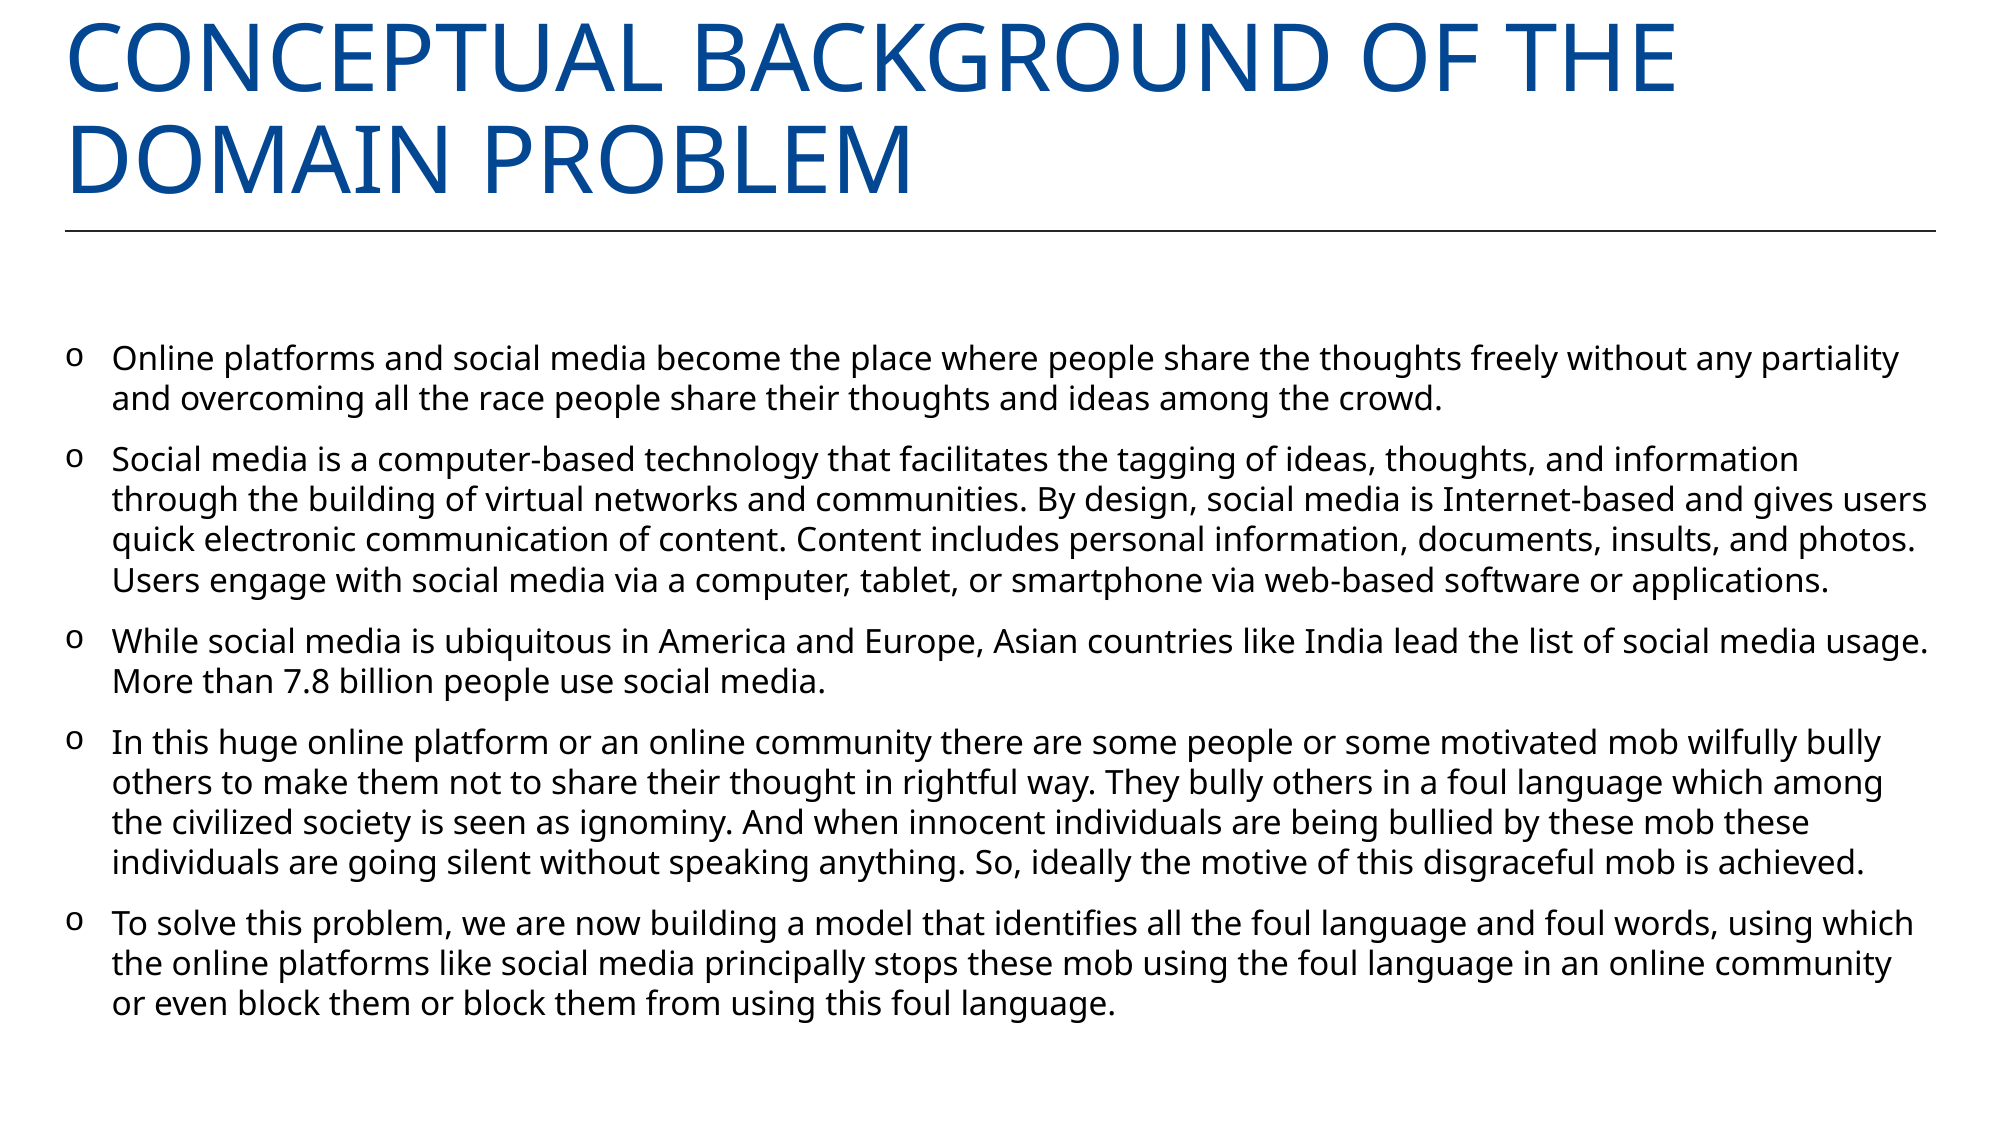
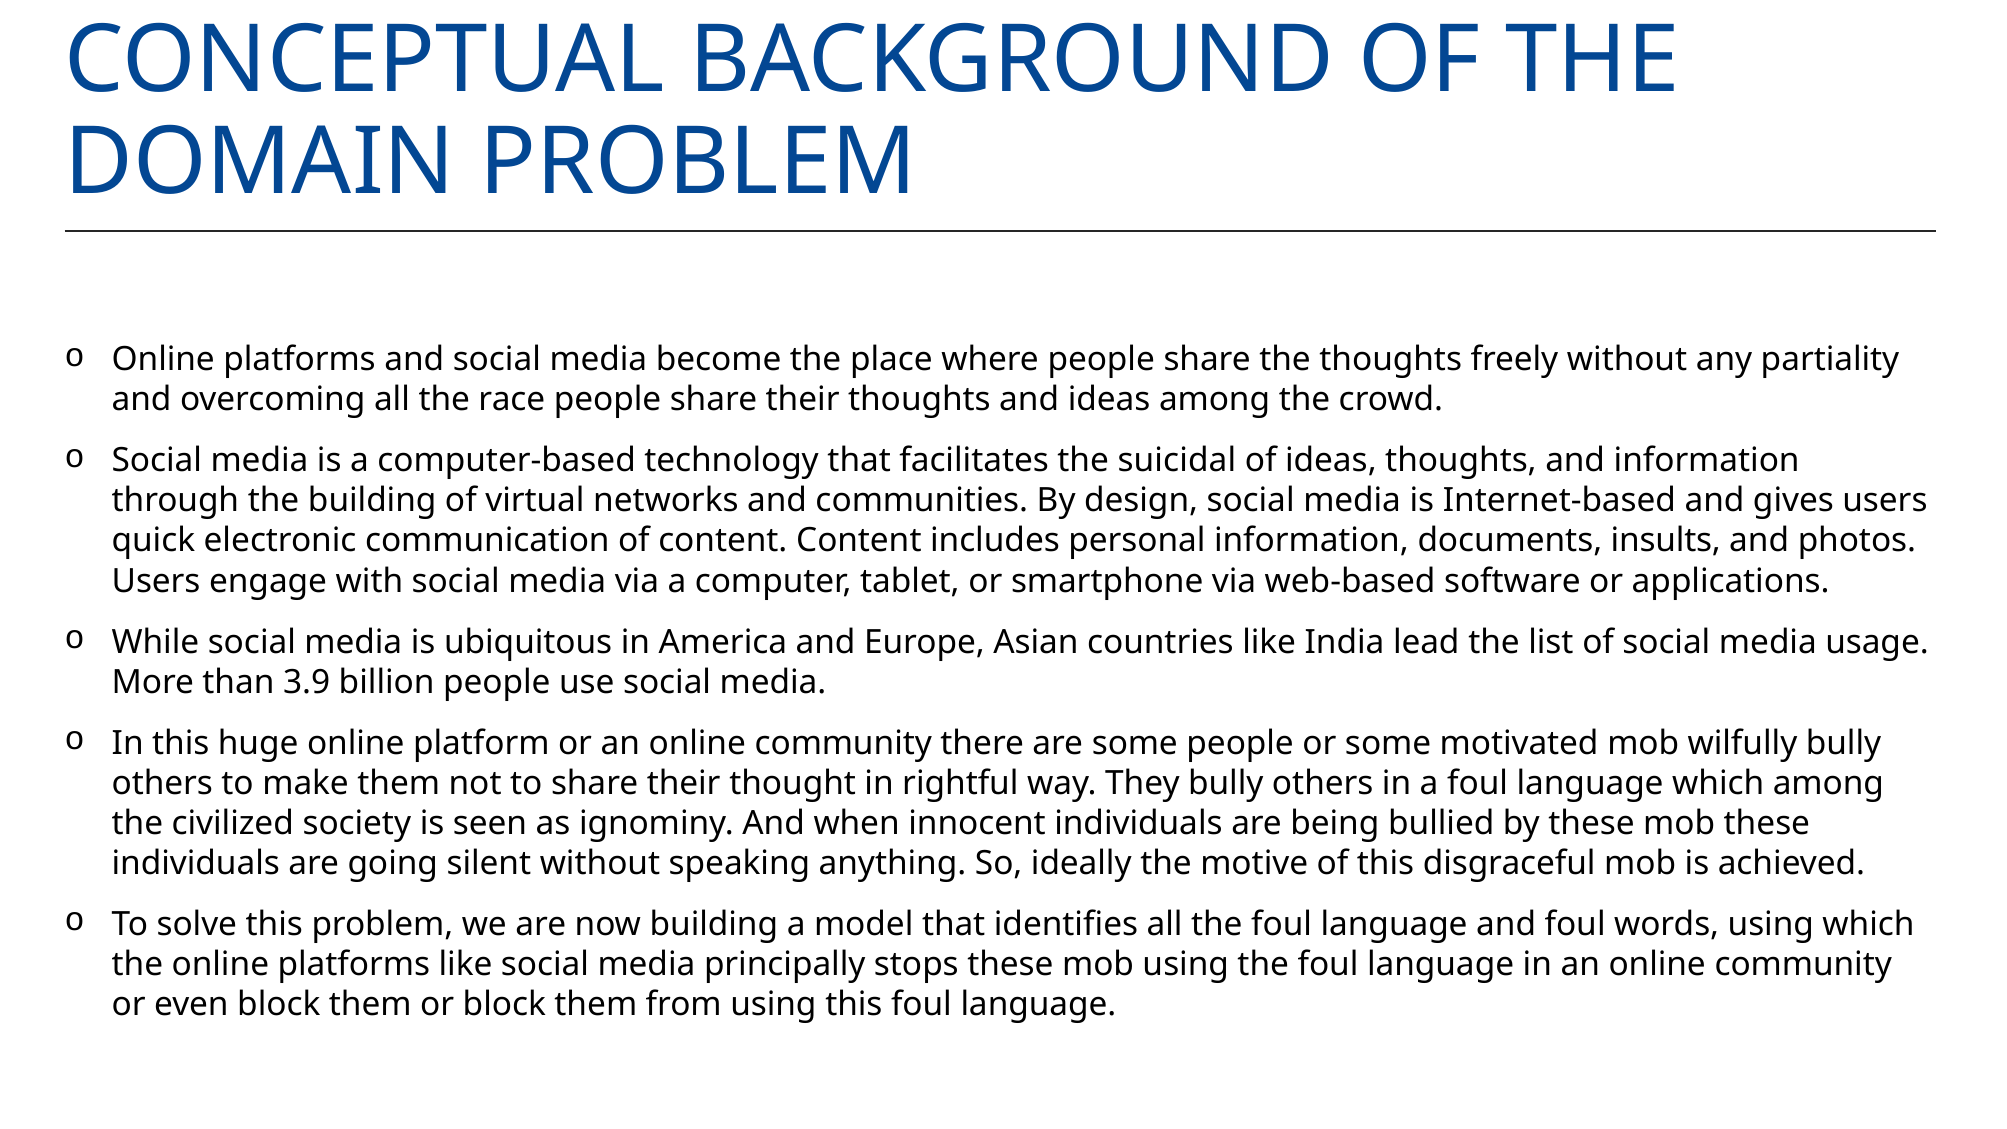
tagging: tagging -> suicidal
7.8: 7.8 -> 3.9
